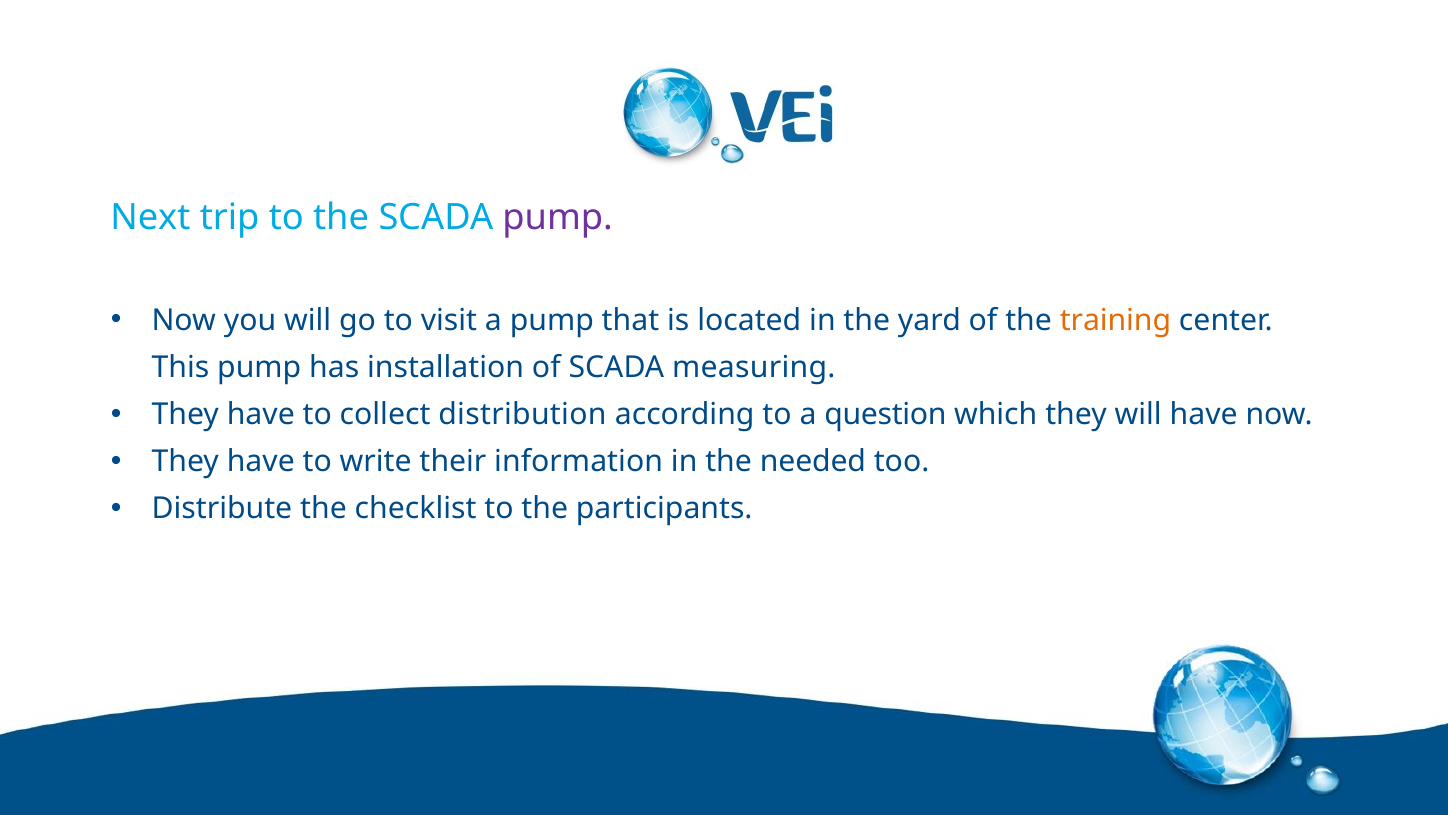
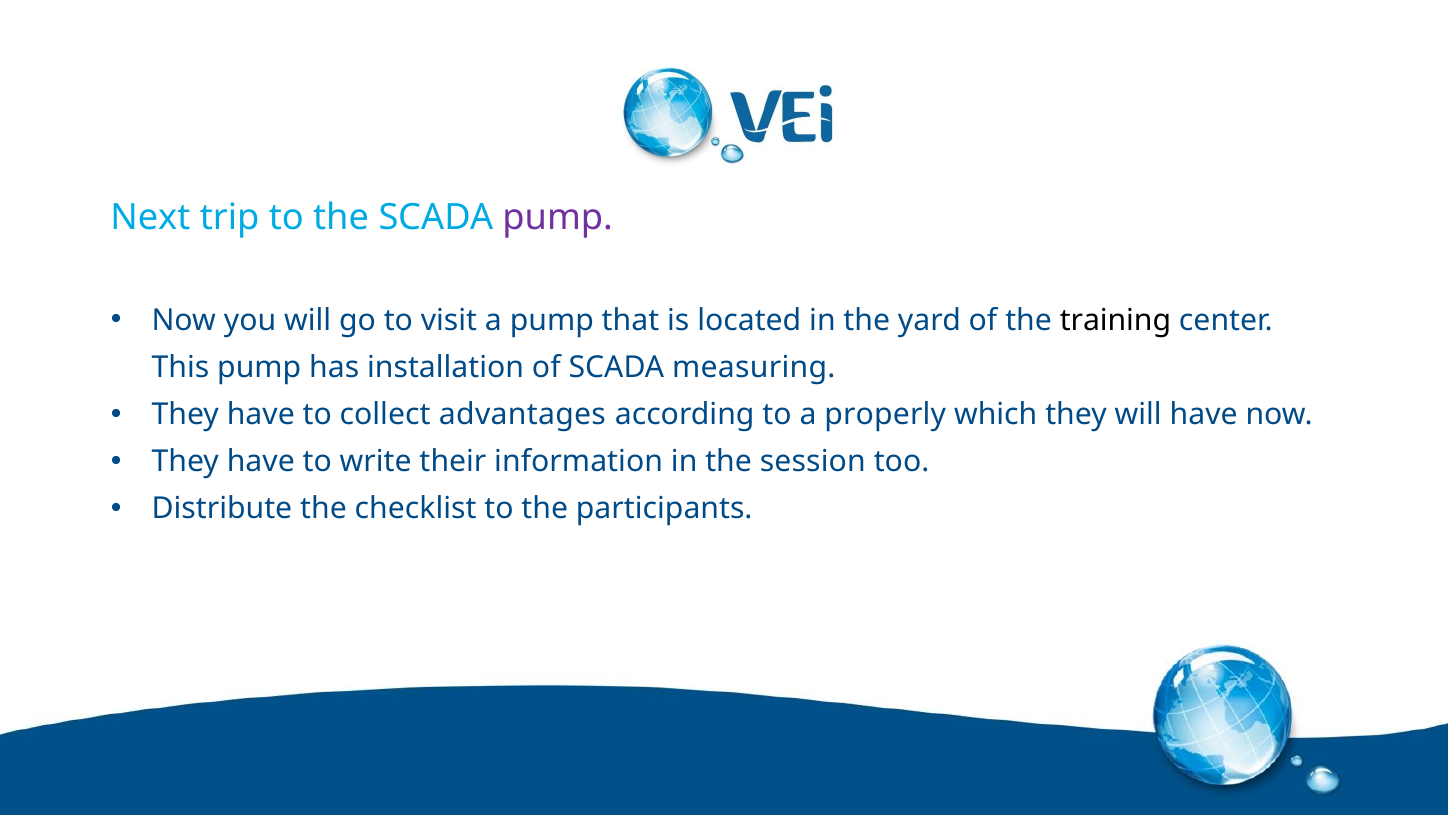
training colour: orange -> black
distribution: distribution -> advantages
question: question -> properly
needed: needed -> session
